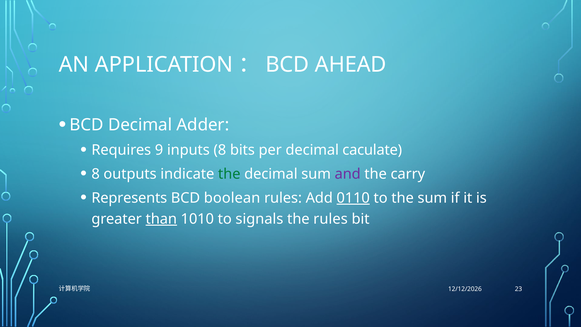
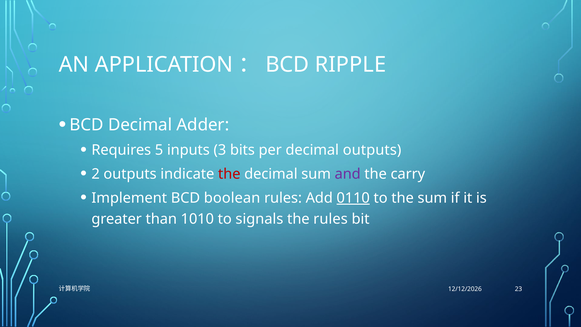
AHEAD: AHEAD -> RIPPLE
9: 9 -> 5
inputs 8: 8 -> 3
decimal caculate: caculate -> outputs
8 at (96, 174): 8 -> 2
the at (229, 174) colour: green -> red
Represents: Represents -> Implement
than underline: present -> none
